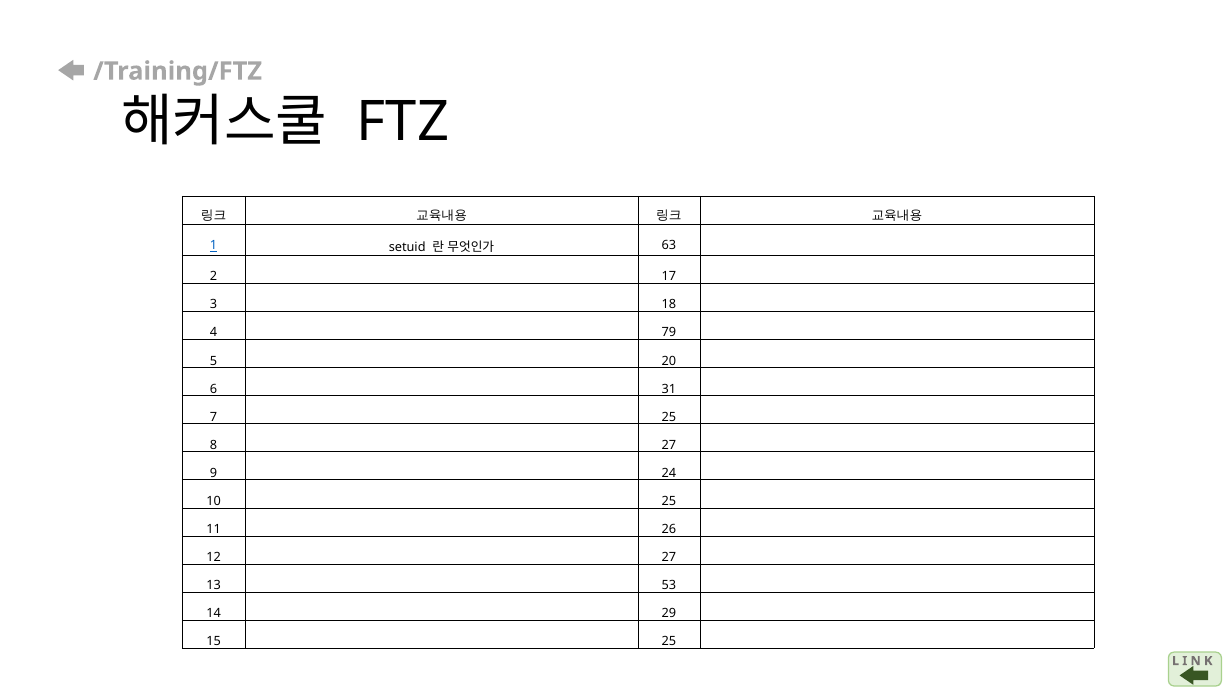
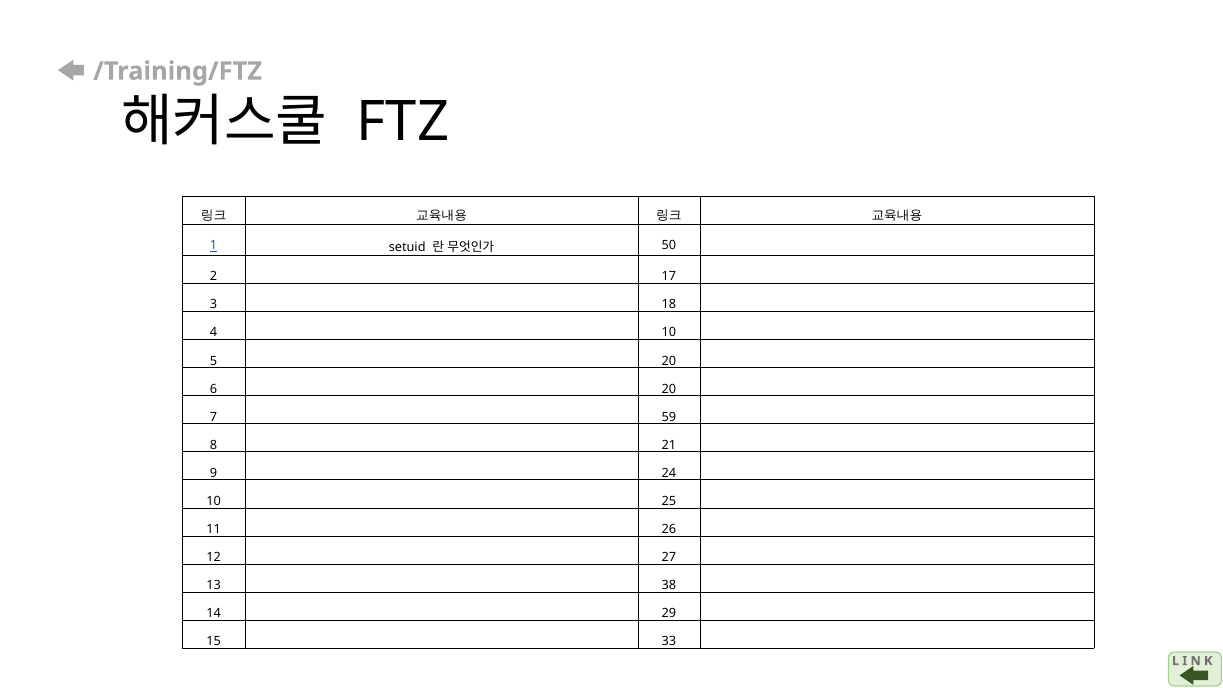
63: 63 -> 50
4 79: 79 -> 10
6 31: 31 -> 20
7 25: 25 -> 59
8 27: 27 -> 21
53: 53 -> 38
15 25: 25 -> 33
